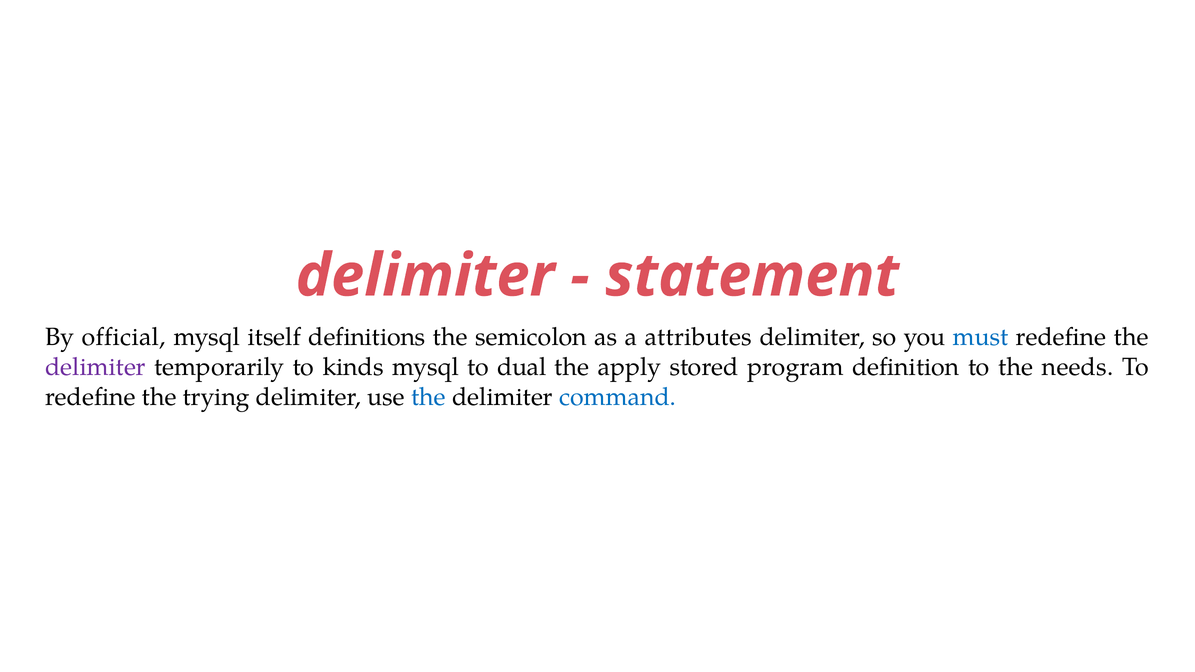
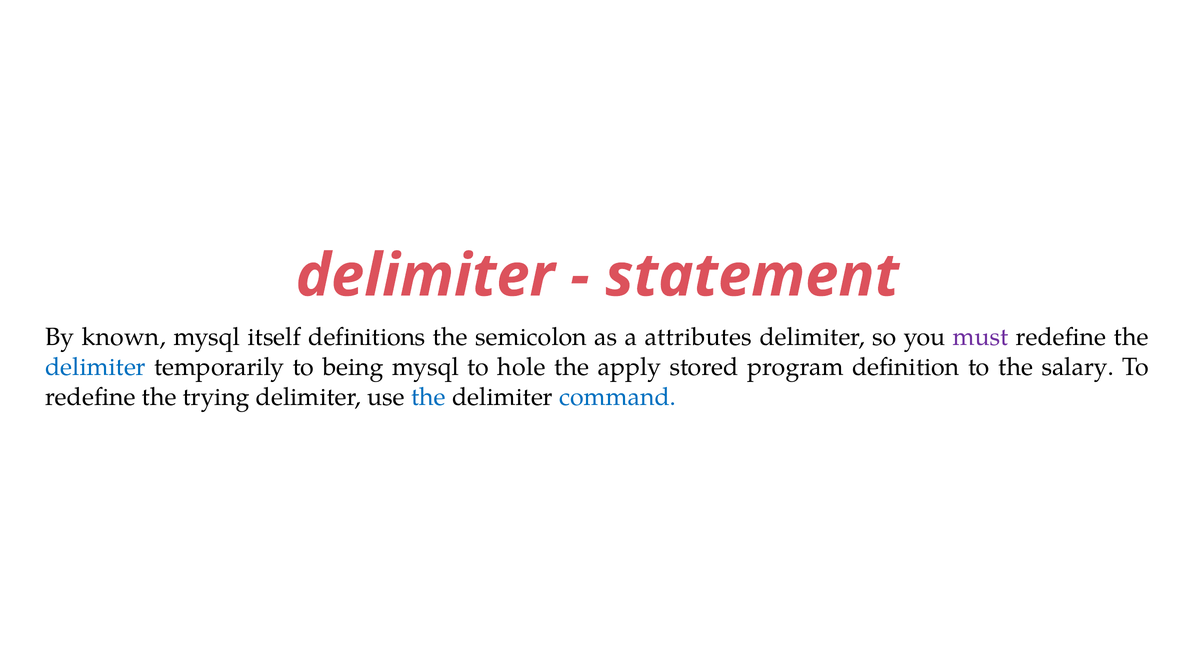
official: official -> known
must colour: blue -> purple
delimiter at (95, 367) colour: purple -> blue
kinds: kinds -> being
dual: dual -> hole
needs: needs -> salary
